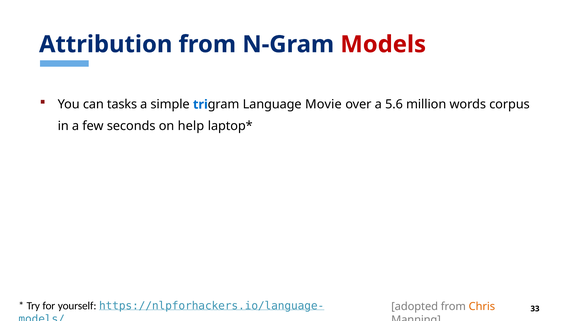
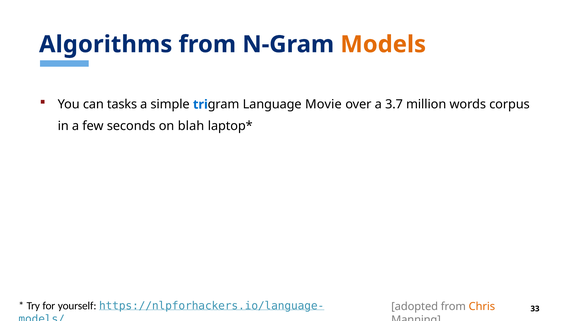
Attribution: Attribution -> Algorithms
Models colour: red -> orange
5.6: 5.6 -> 3.7
help: help -> blah
